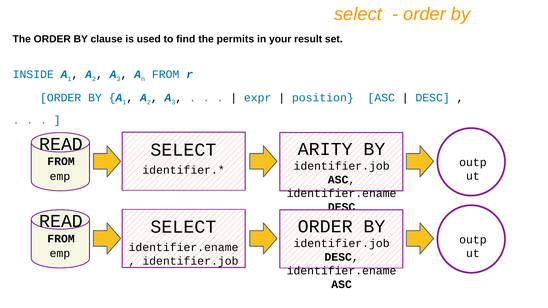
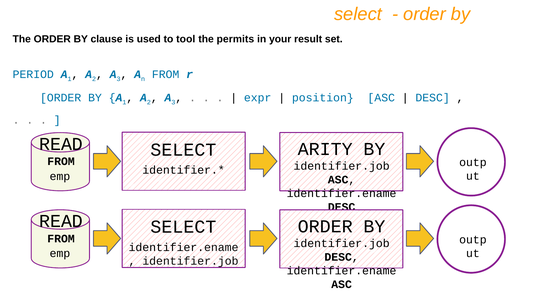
find: find -> tool
INSIDE: INSIDE -> PERIOD
